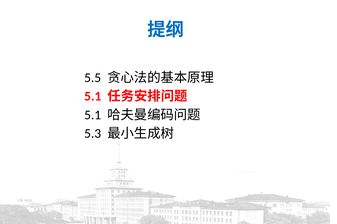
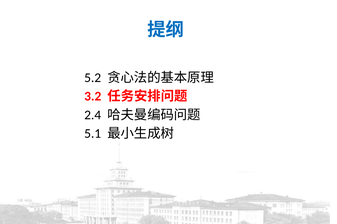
5.5: 5.5 -> 5.2
5.1 at (93, 97): 5.1 -> 3.2
5.1 at (93, 115): 5.1 -> 2.4
5.3: 5.3 -> 5.1
